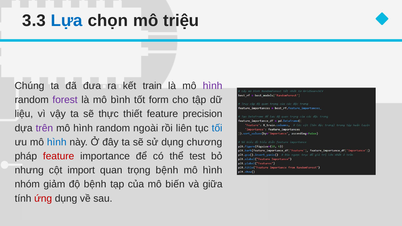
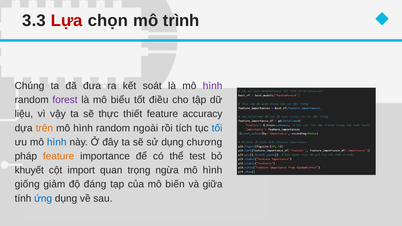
Lựa colour: blue -> red
triệu: triệu -> trình
train: train -> soát
bình: bình -> biểu
form: form -> điều
precision: precision -> accuracy
trên colour: purple -> orange
liên: liên -> tích
feature at (59, 156) colour: red -> orange
nhưng: nhưng -> khuyết
trọng bệnh: bệnh -> ngừa
nhóm: nhóm -> giống
độ bệnh: bệnh -> đáng
ứng colour: red -> blue
